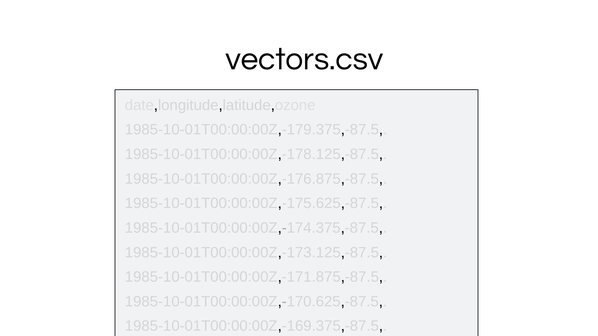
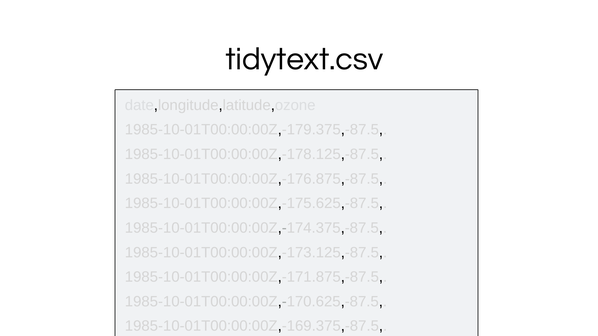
vectors.csv: vectors.csv -> tidytext.csv
